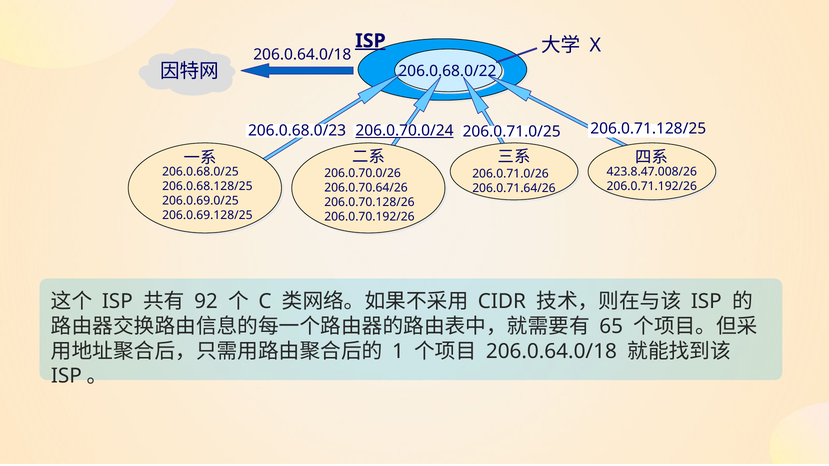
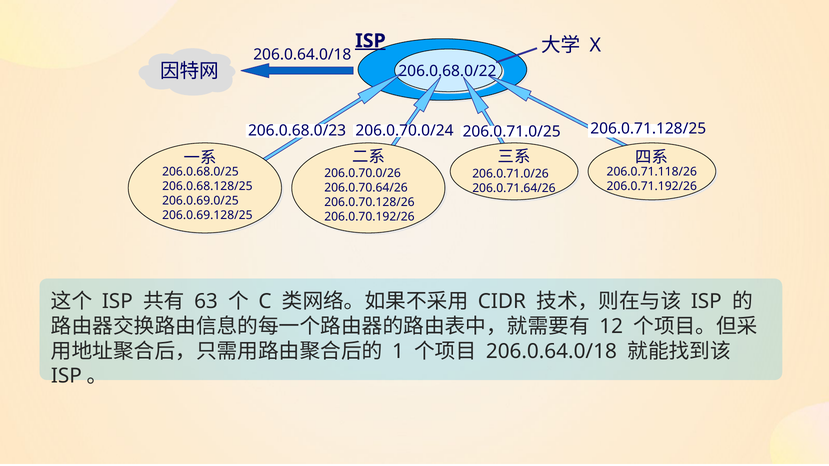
206.0.70.0/24 underline: present -> none
423.8.47.008/26: 423.8.47.008/26 -> 206.0.71.118/26
92: 92 -> 63
65: 65 -> 12
